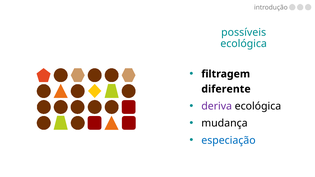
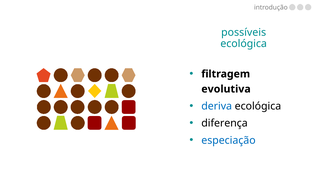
diferente: diferente -> evolutiva
deriva colour: purple -> blue
mudança: mudança -> diferença
